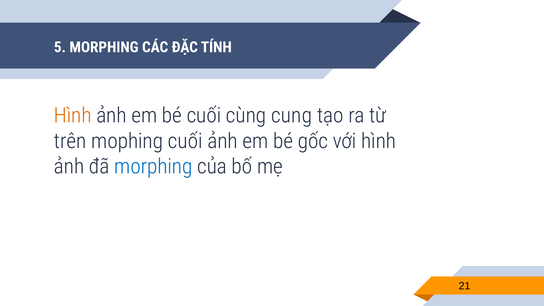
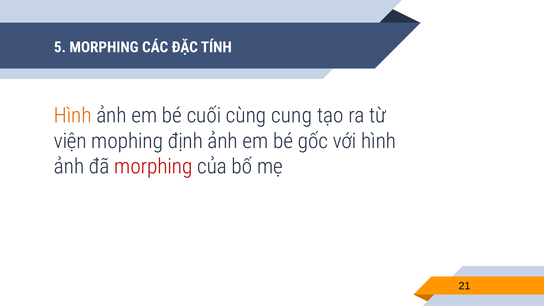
trên: trên -> viện
mophing cuối: cuối -> định
morphing at (153, 166) colour: blue -> red
